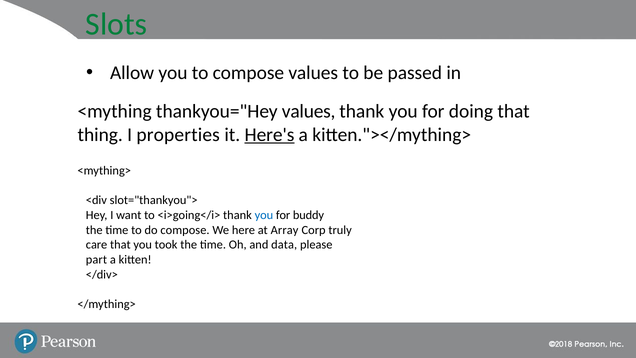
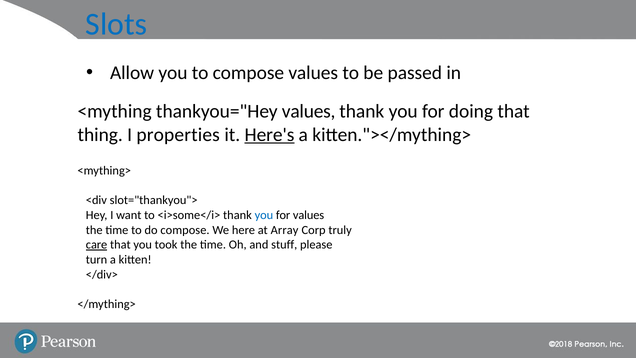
Slots colour: green -> blue
<i>going</i>: <i>going</i> -> <i>some</i>
for buddy: buddy -> values
care underline: none -> present
data: data -> stuff
part: part -> turn
